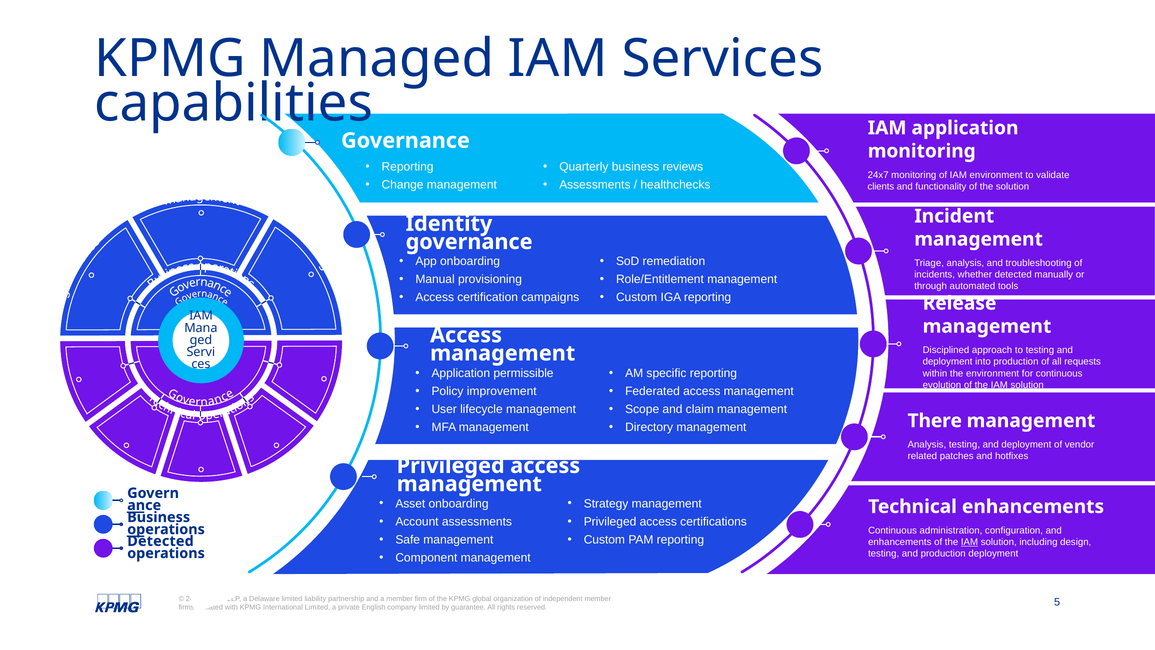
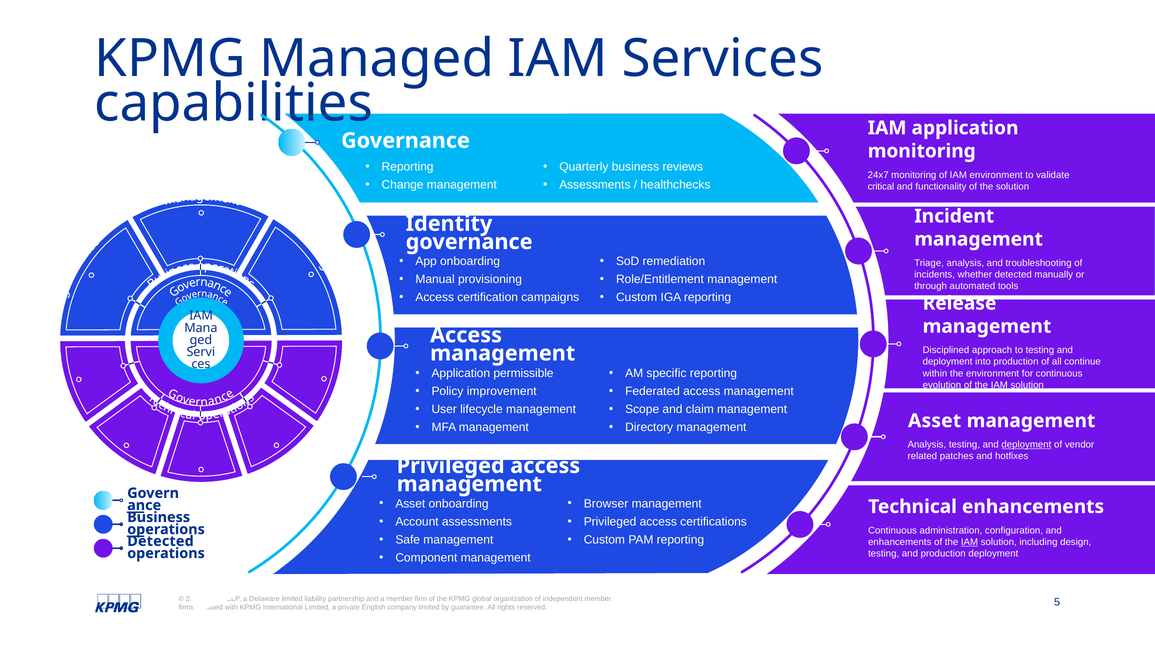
clients: clients -> critical
requests: requests -> continue
There at (935, 421): There -> Asset
deployment at (1026, 444) underline: none -> present
Strategy: Strategy -> Browser
